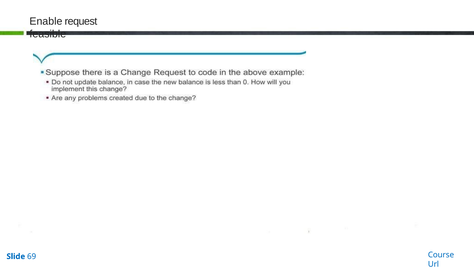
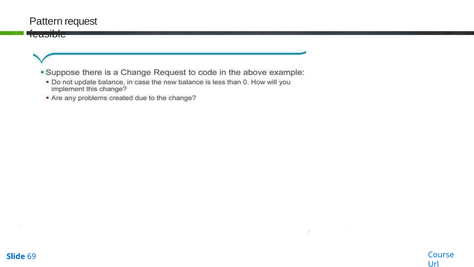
Enable: Enable -> Pattern
